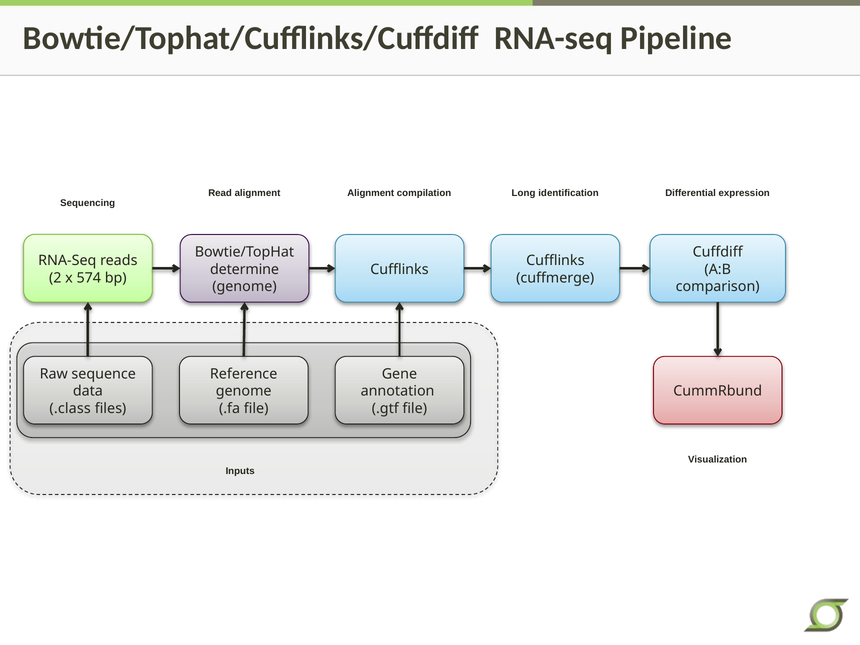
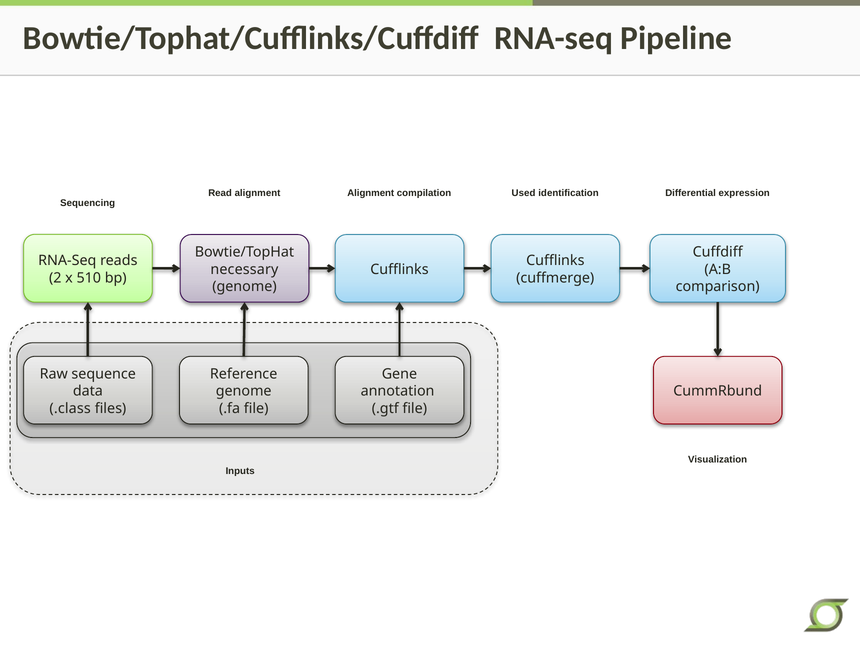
Long: Long -> Used
determine: determine -> necessary
574: 574 -> 510
